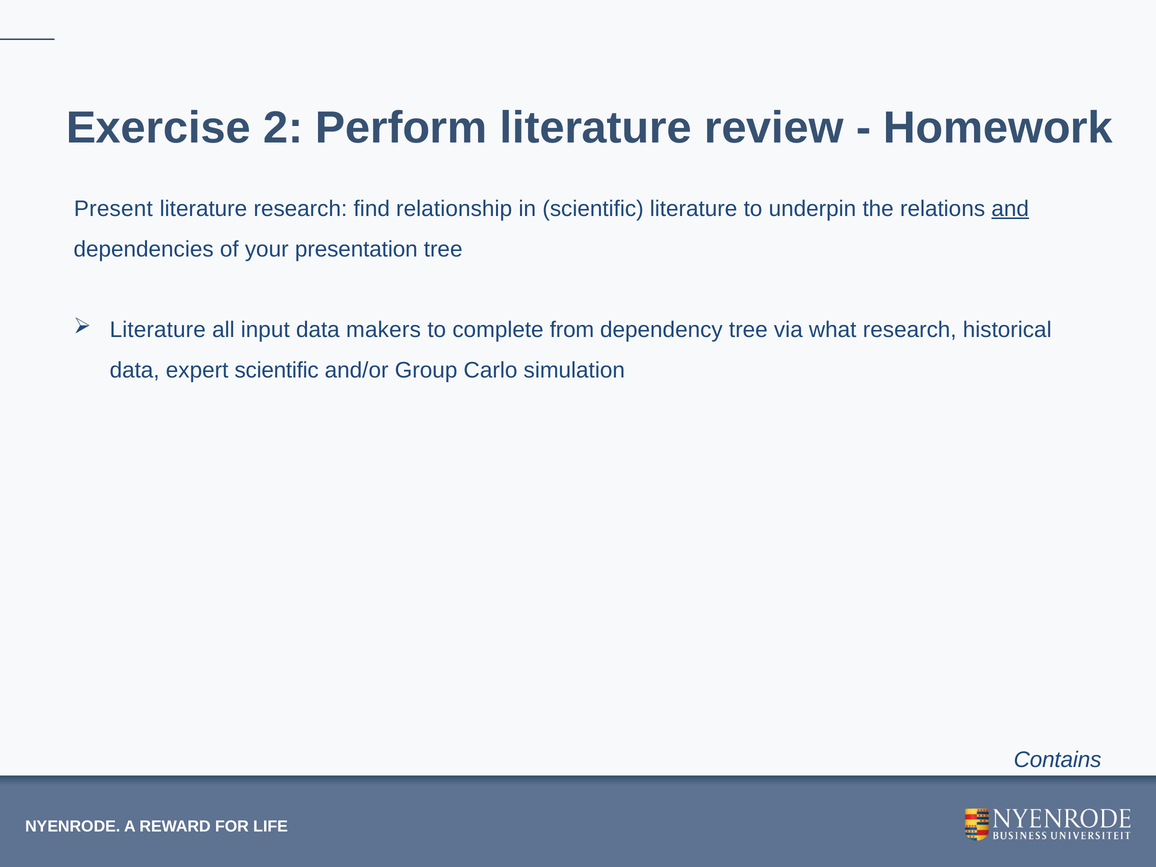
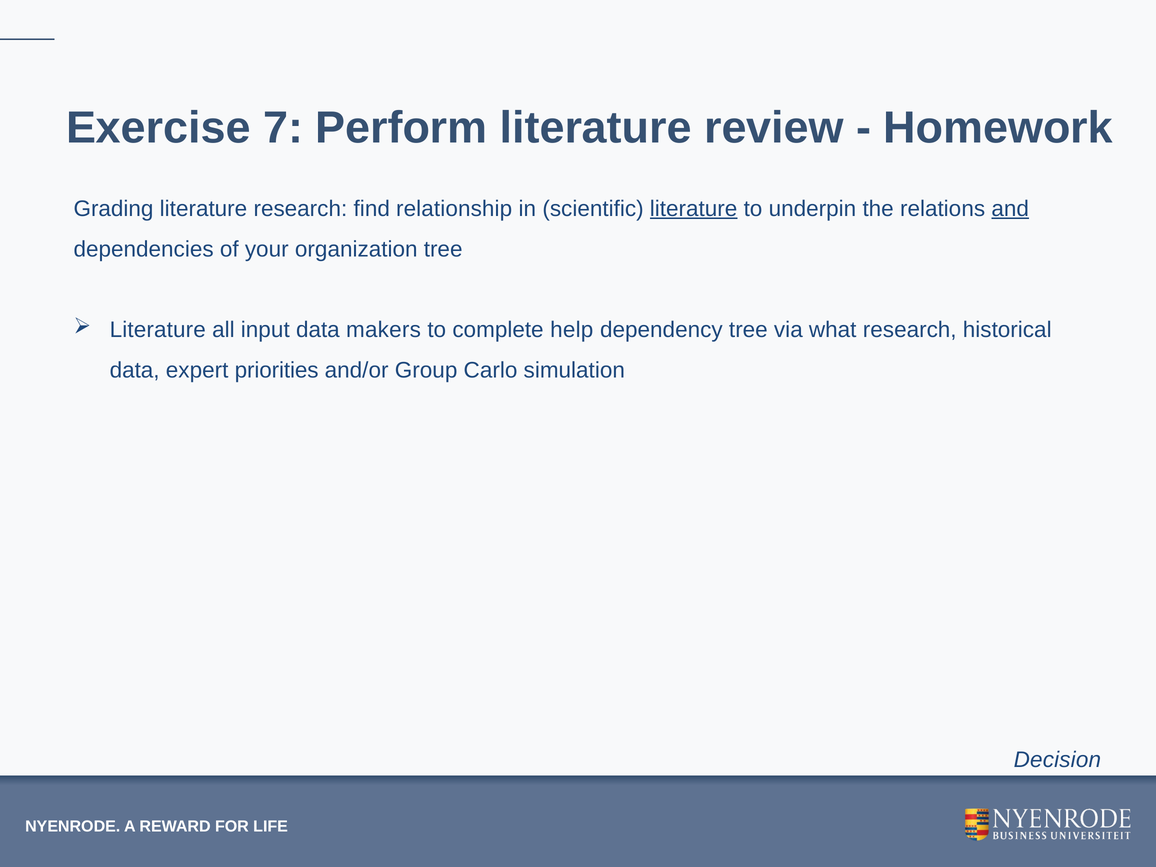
2: 2 -> 7
Present: Present -> Grading
literature at (694, 209) underline: none -> present
presentation: presentation -> organization
from: from -> help
expert scientific: scientific -> priorities
Contains: Contains -> Decision
